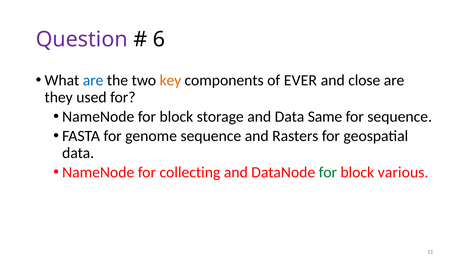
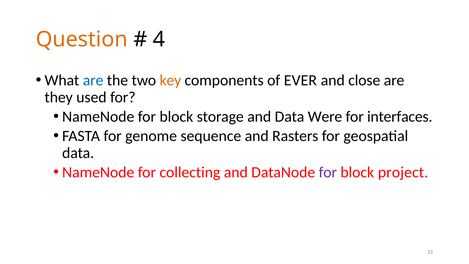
Question colour: purple -> orange
6: 6 -> 4
Same: Same -> Were
for sequence: sequence -> interfaces
for at (328, 172) colour: green -> purple
various: various -> project
